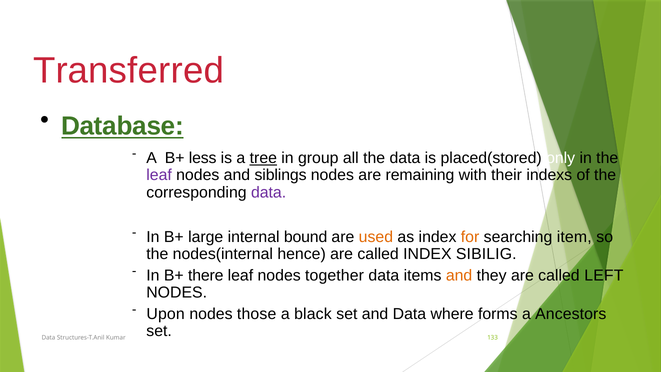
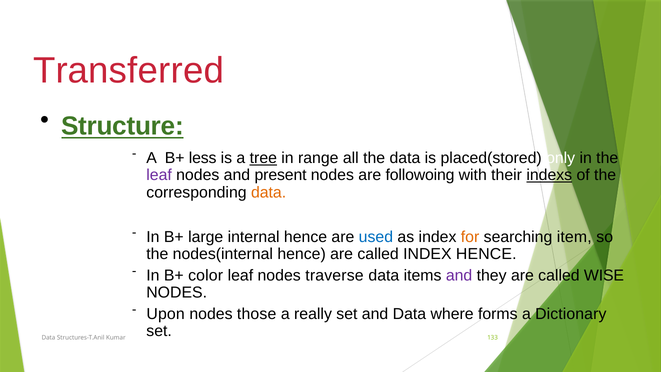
Database: Database -> Structure
group: group -> range
siblings: siblings -> present
remaining: remaining -> followoing
indexs underline: none -> present
data at (269, 192) colour: purple -> orange
internal bound: bound -> hence
used colour: orange -> blue
INDEX SIBILIG: SIBILIG -> HENCE
there: there -> color
together: together -> traverse
and at (459, 275) colour: orange -> purple
LEFT: LEFT -> WISE
black: black -> really
Ancestors: Ancestors -> Dictionary
